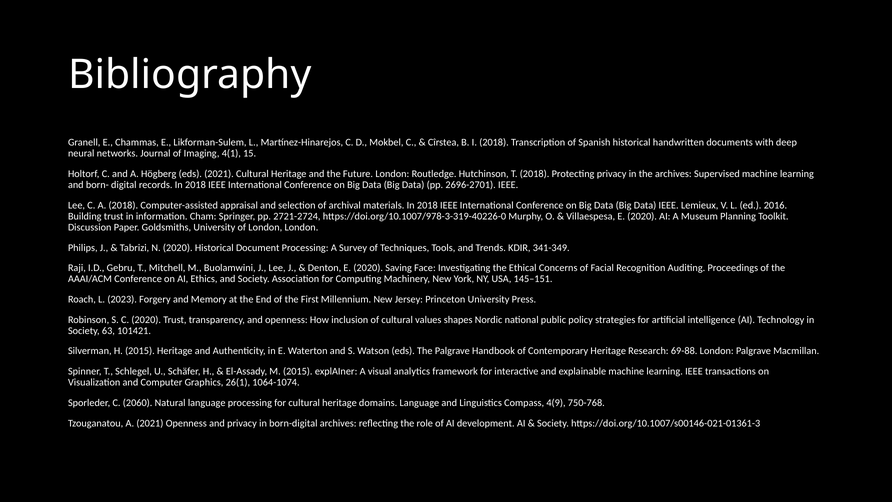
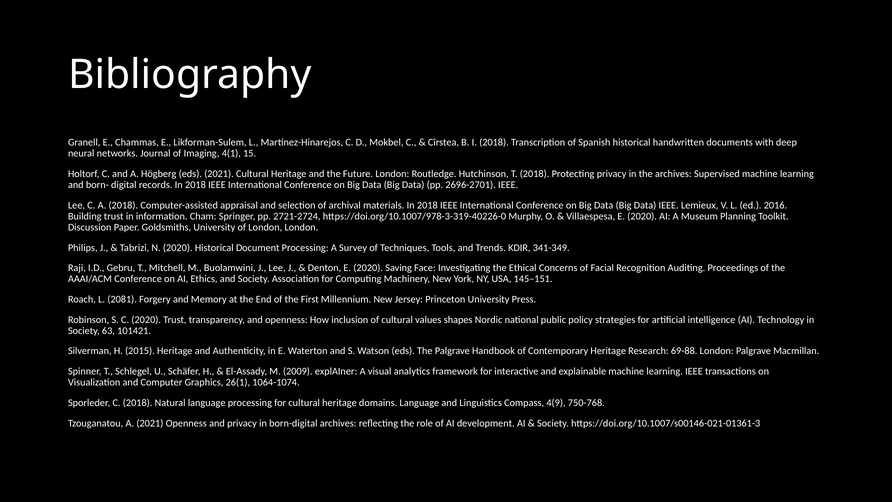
2023: 2023 -> 2081
M 2015: 2015 -> 2009
C 2060: 2060 -> 2018
